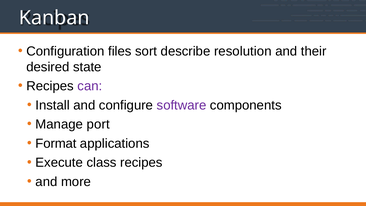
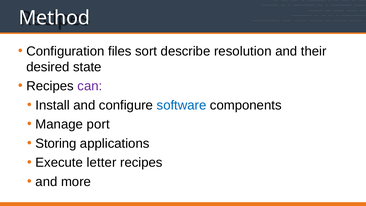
Kanban: Kanban -> Method
software colour: purple -> blue
Format: Format -> Storing
class: class -> letter
